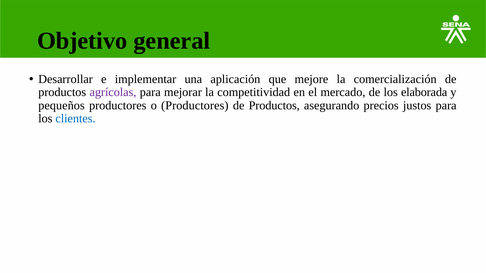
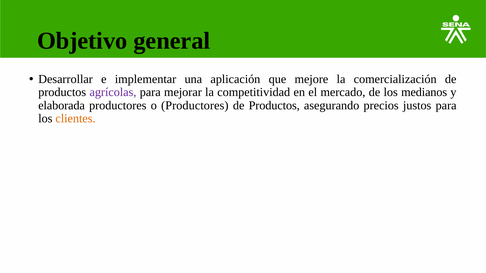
elaborada: elaborada -> medianos
pequeños: pequeños -> elaborada
clientes colour: blue -> orange
